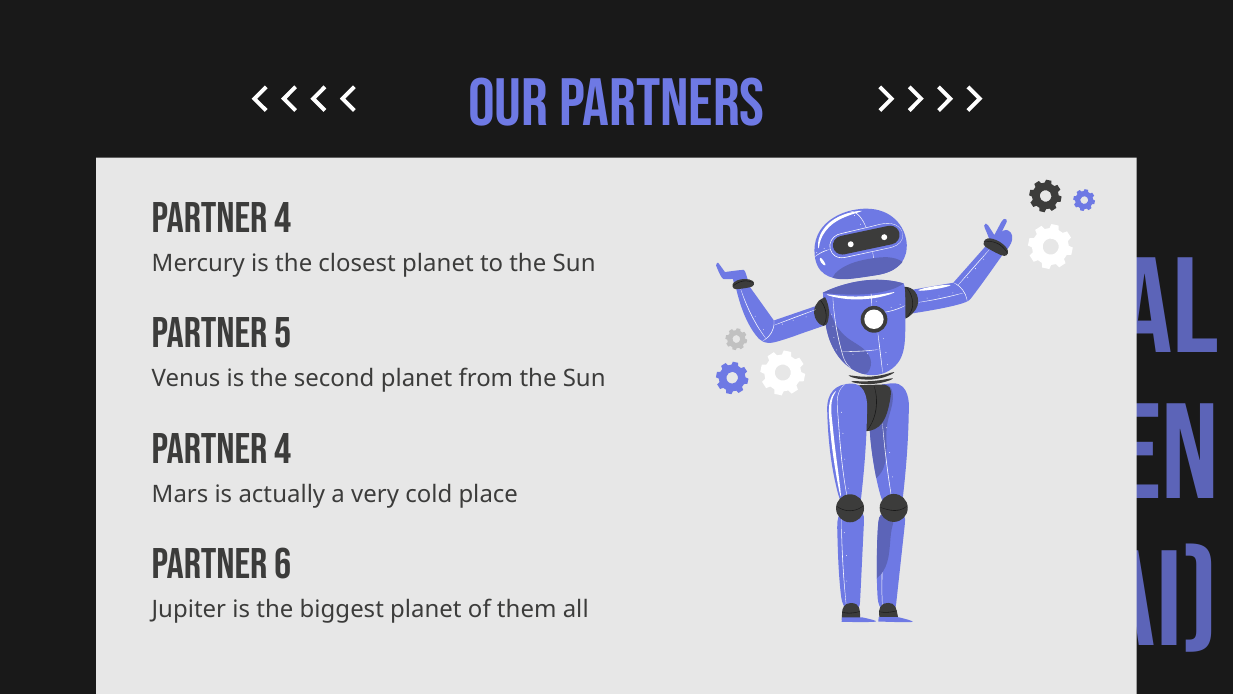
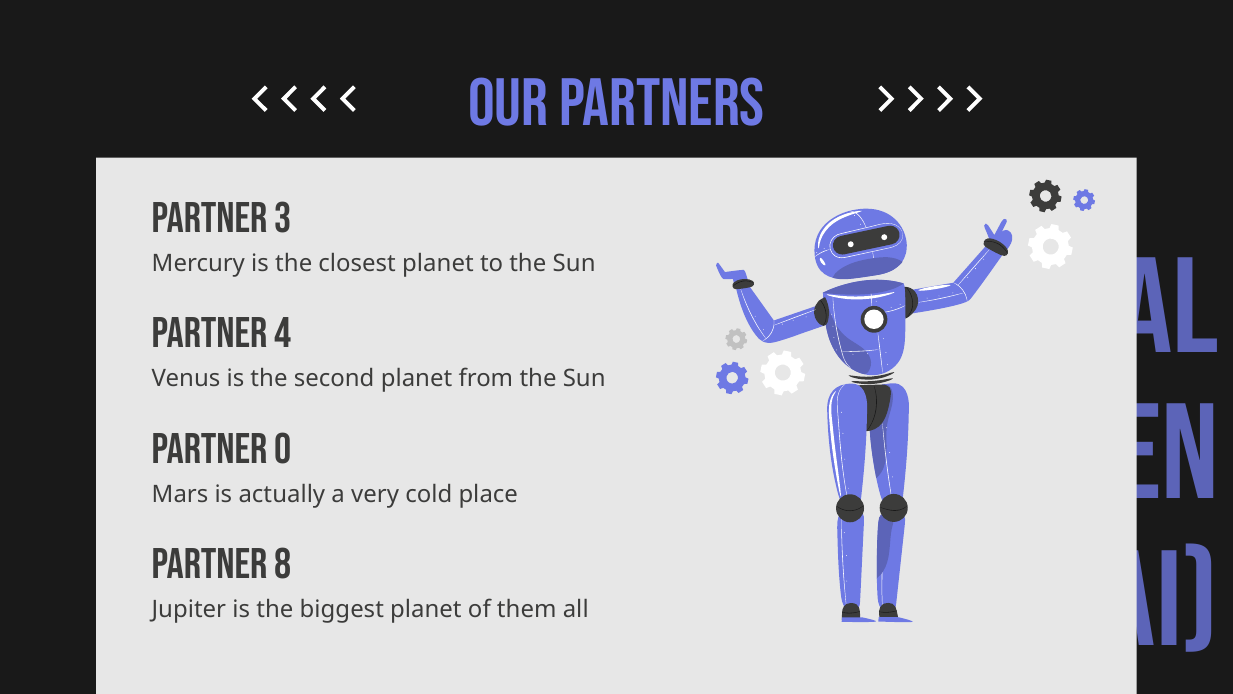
4 at (283, 218): 4 -> 3
5: 5 -> 4
4 at (283, 449): 4 -> 0
6: 6 -> 8
